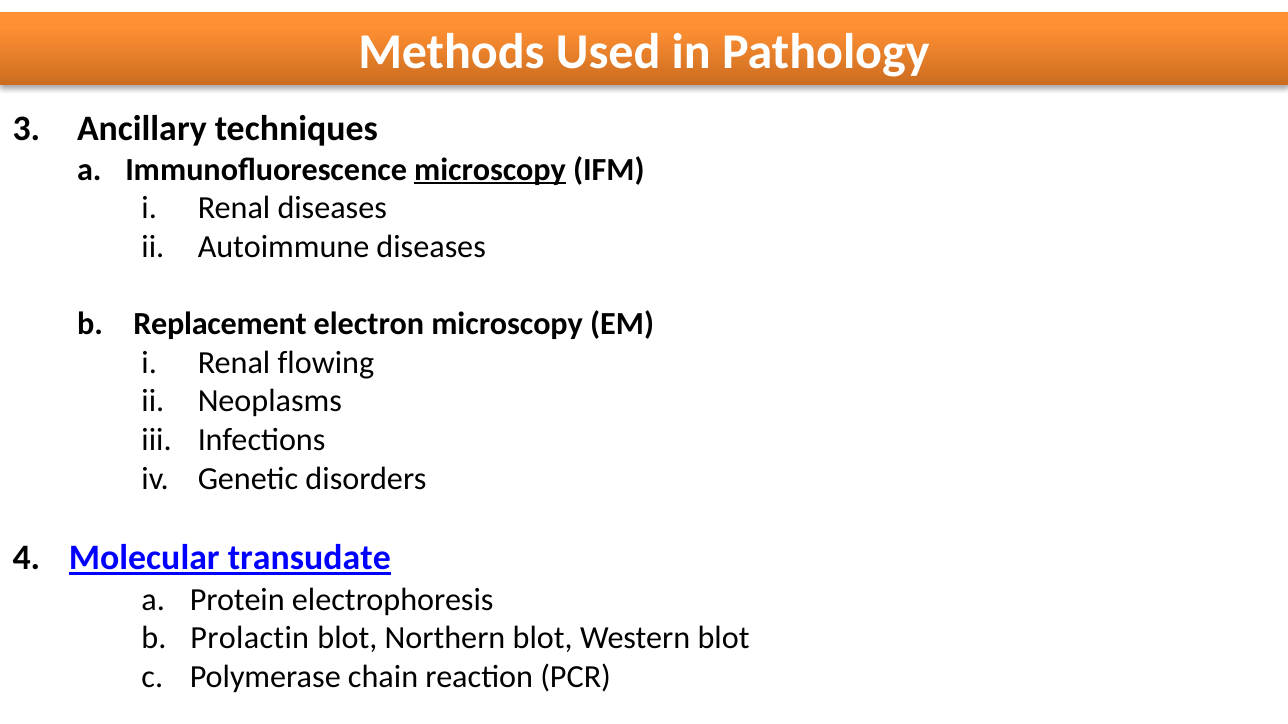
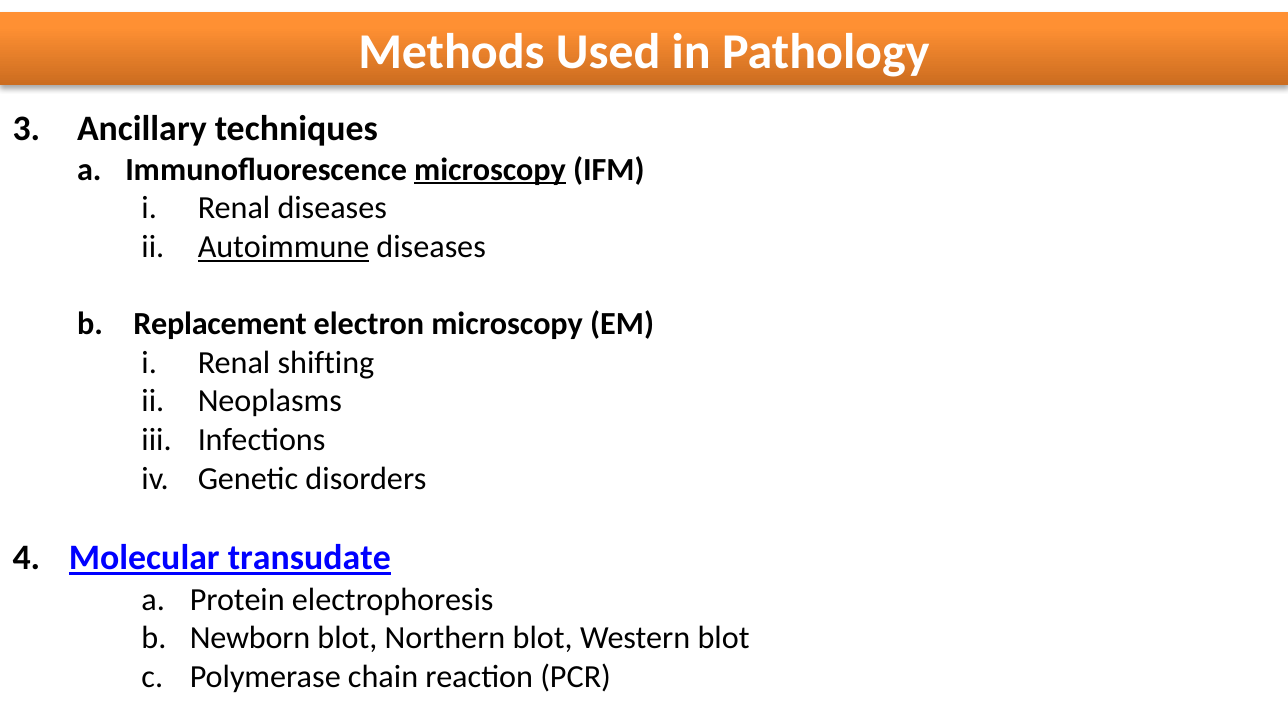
Autoimmune underline: none -> present
flowing: flowing -> shifting
Prolactin: Prolactin -> Newborn
